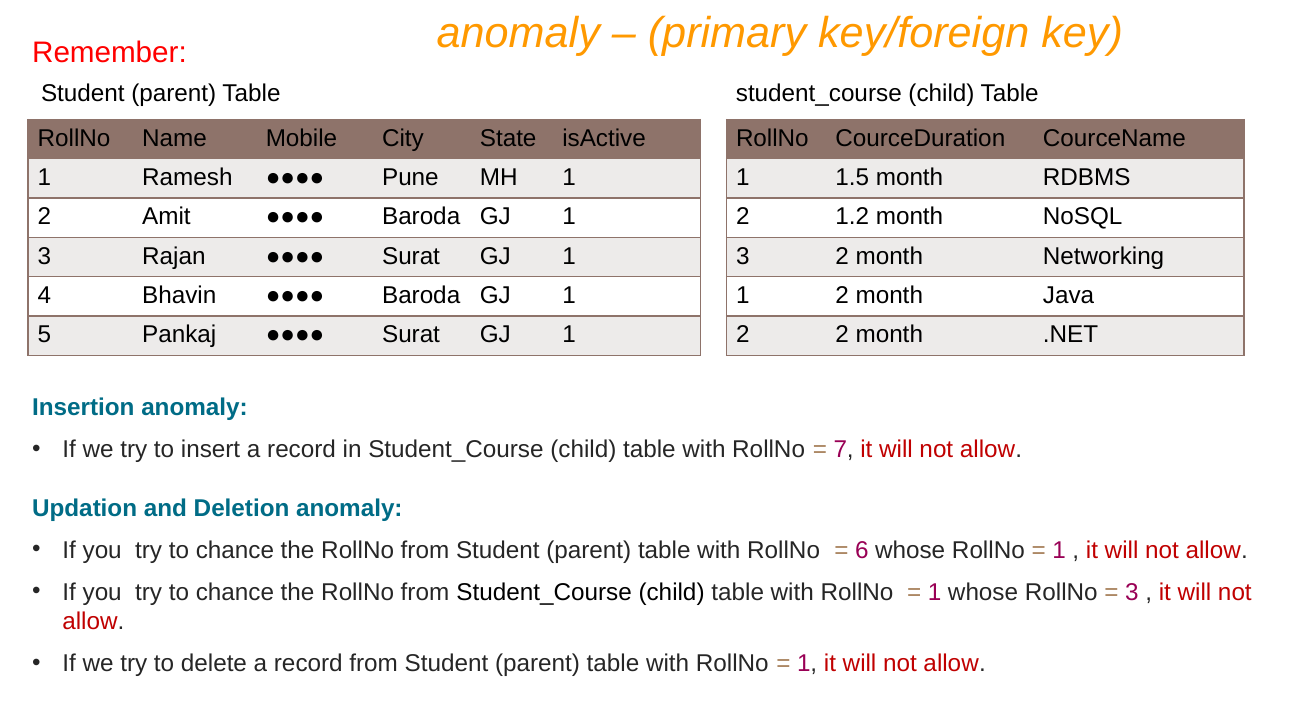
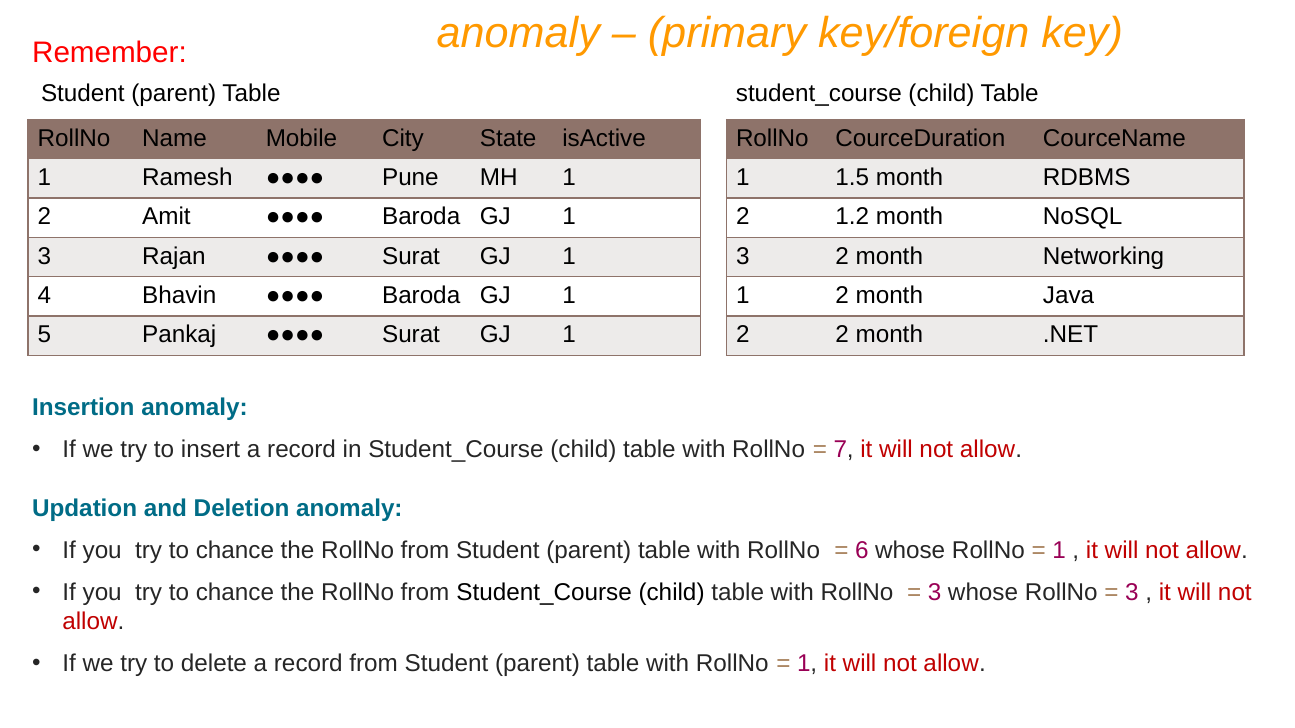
1 at (935, 593): 1 -> 3
